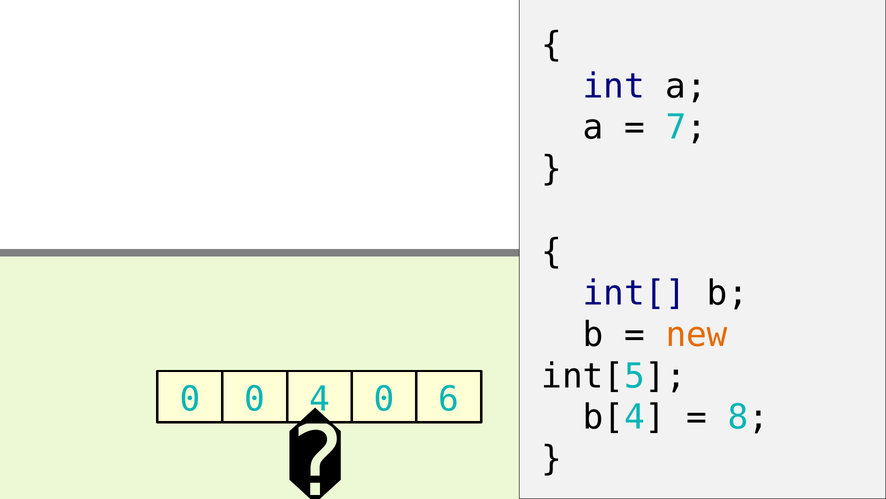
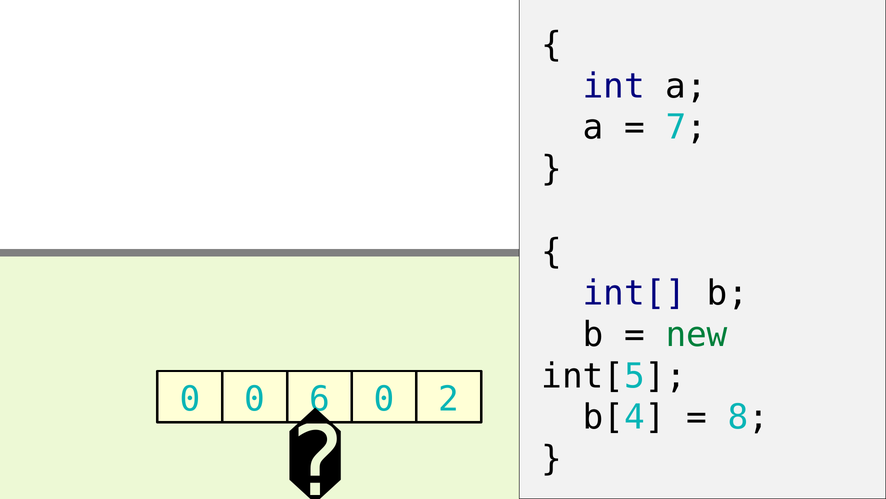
new colour: orange -> green
4: 4 -> 6
6: 6 -> 2
